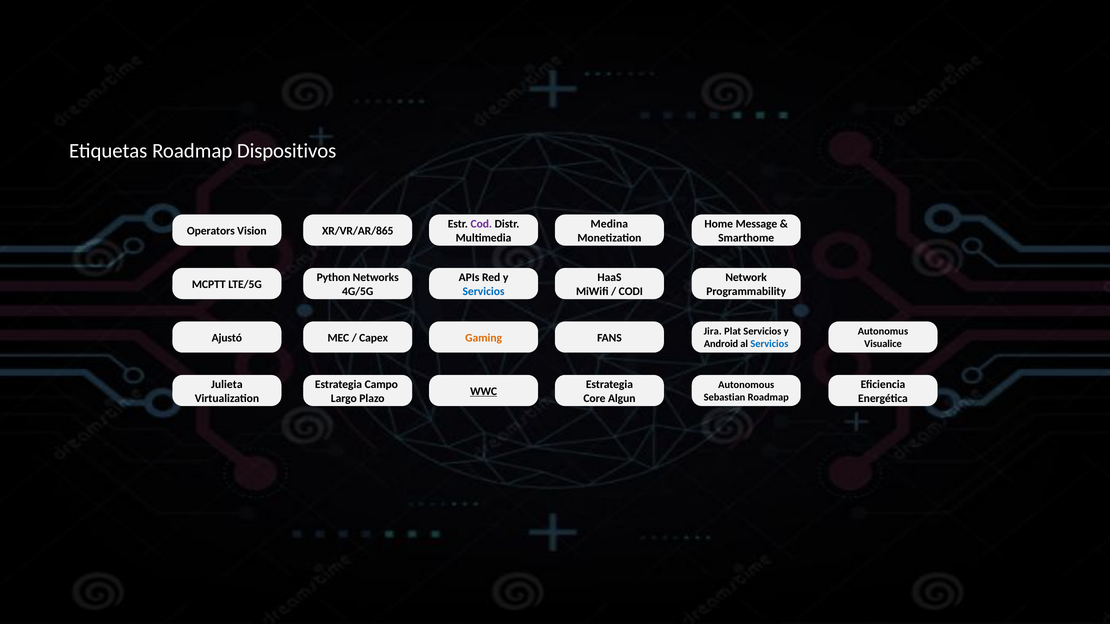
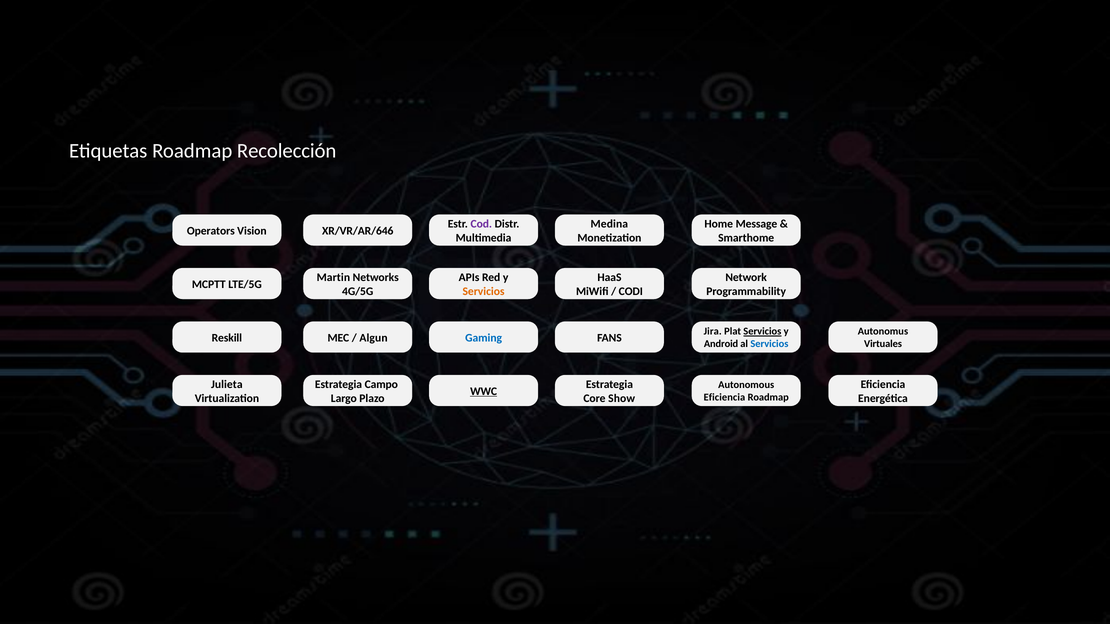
Dispositivos: Dispositivos -> Recolección
XR/VR/AR/865: XR/VR/AR/865 -> XR/VR/AR/646
Python: Python -> Martin
Servicios at (484, 291) colour: blue -> orange
Servicios at (762, 332) underline: none -> present
Ajustó: Ajustó -> Reskill
Capex: Capex -> Algun
Gaming colour: orange -> blue
Visualice: Visualice -> Virtuales
Sebastian at (724, 398): Sebastian -> Eficiencia
Algun: Algun -> Show
